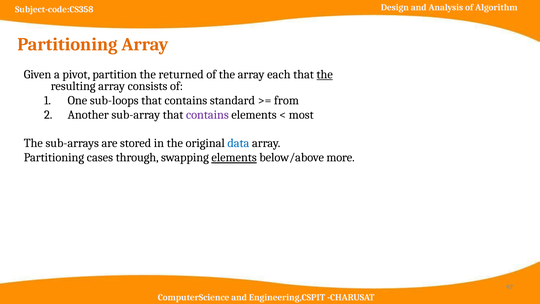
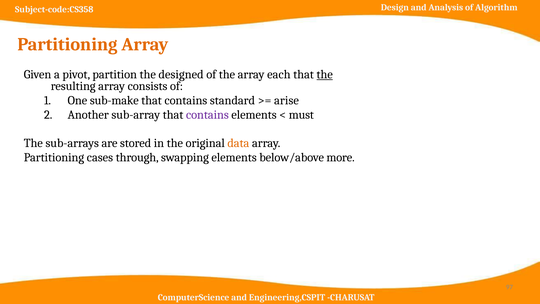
returned: returned -> designed
sub-loops: sub-loops -> sub-make
from: from -> arise
most: most -> must
data colour: blue -> orange
elements at (234, 157) underline: present -> none
